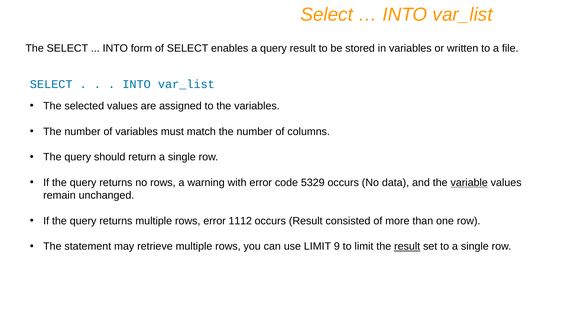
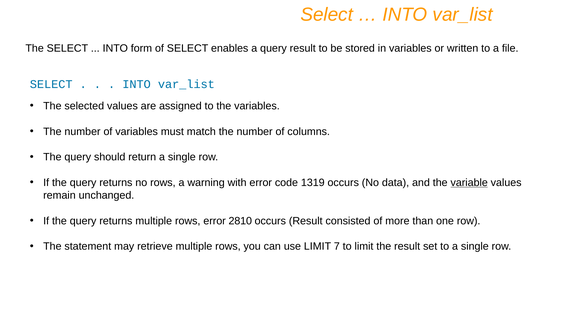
5329: 5329 -> 1319
1112: 1112 -> 2810
9: 9 -> 7
result at (407, 247) underline: present -> none
